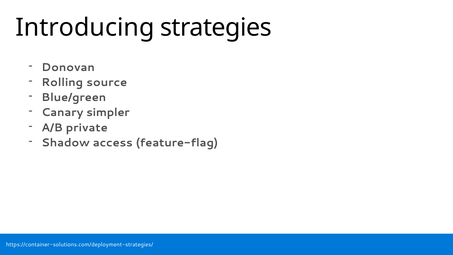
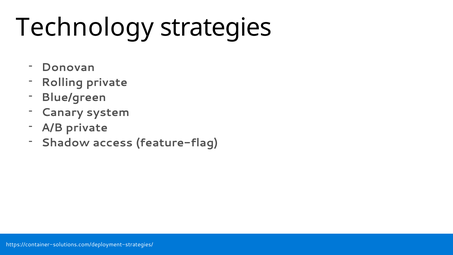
Introducing: Introducing -> Technology
Rolling source: source -> private
simpler: simpler -> system
